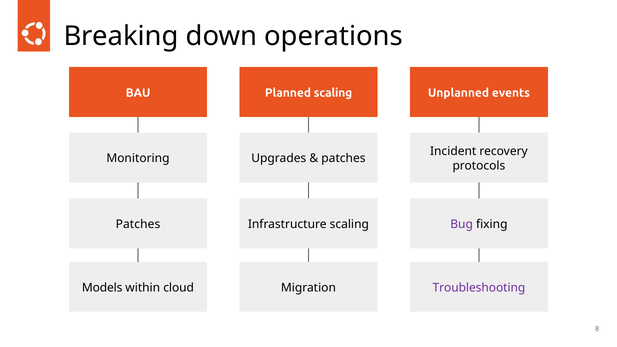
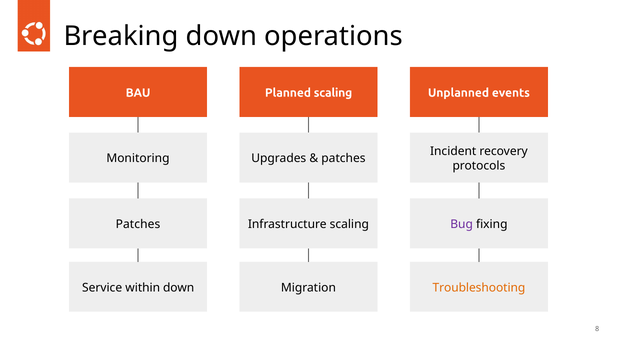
Models: Models -> Service
within cloud: cloud -> down
Troubleshooting colour: purple -> orange
